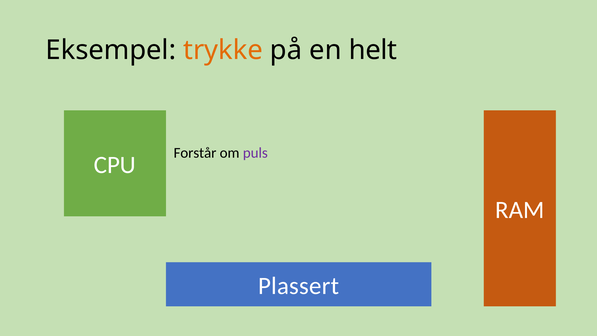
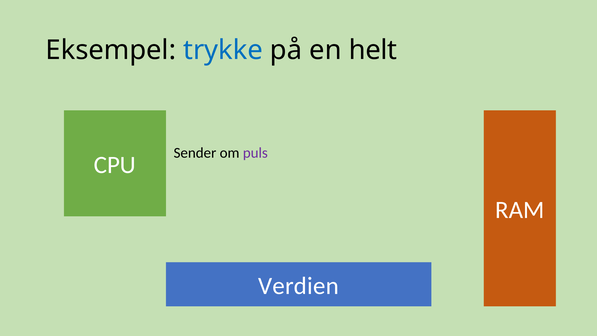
trykke colour: orange -> blue
Forstår: Forstår -> Sender
Plassert: Plassert -> Verdien
